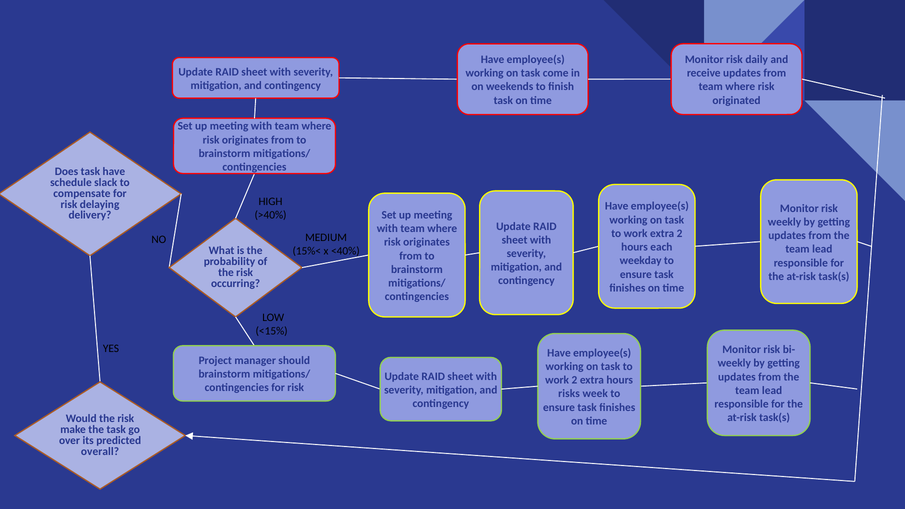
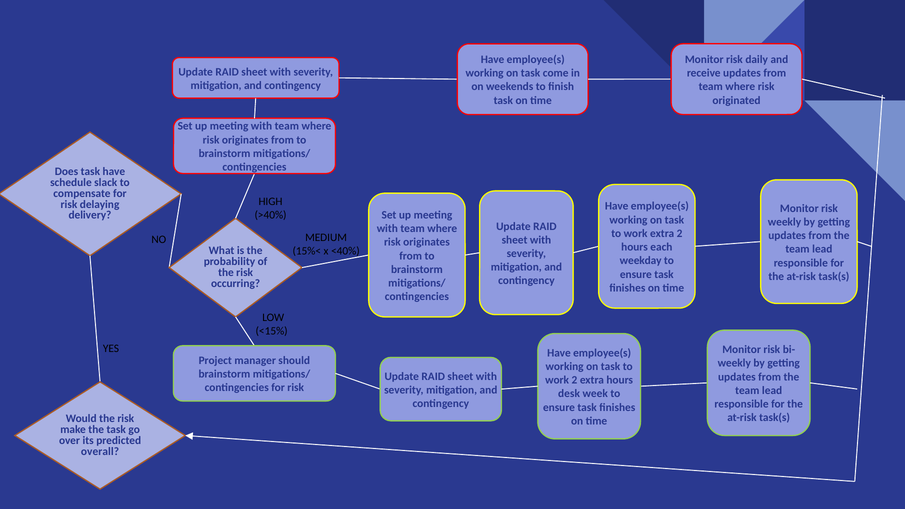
risks: risks -> desk
